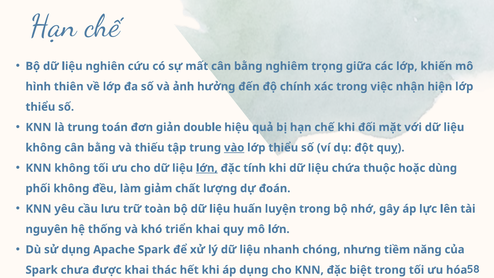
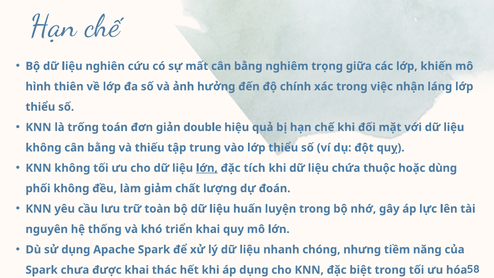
hiện: hiện -> láng
là trung: trung -> trống
vào underline: present -> none
đặc tính: tính -> tích
